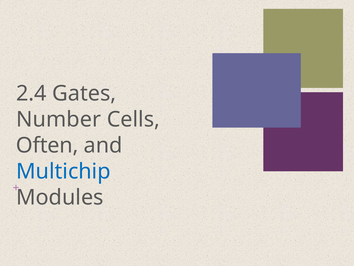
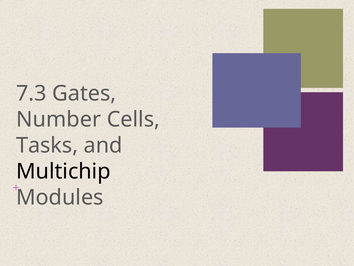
2.4: 2.4 -> 7.3
Often: Often -> Tasks
Multichip colour: blue -> black
